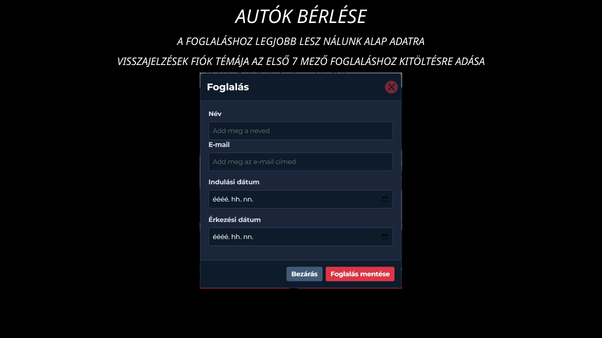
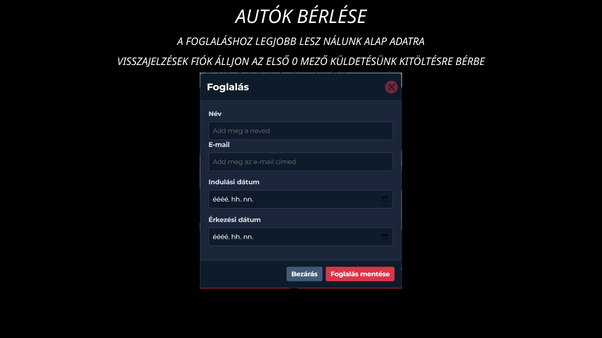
TÉMÁJA: TÉMÁJA -> ÁLLJON
7: 7 -> 0
MEZŐ FOGLALÁSHOZ: FOGLALÁSHOZ -> KÜLDETÉSÜNK
ADÁSA: ADÁSA -> BÉRBE
